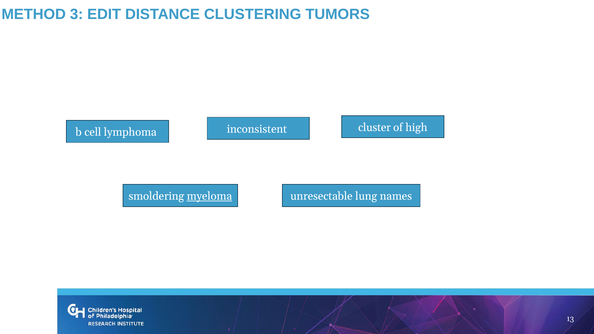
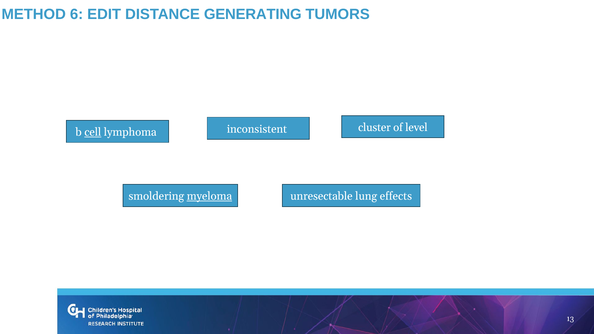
3: 3 -> 6
CLUSTERING: CLUSTERING -> GENERATING
cell underline: none -> present
high: high -> level
names: names -> effects
